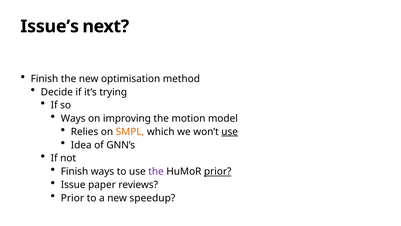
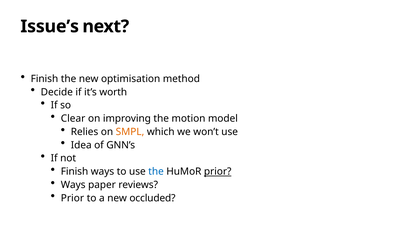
trying: trying -> worth
Ways at (73, 118): Ways -> Clear
use at (230, 132) underline: present -> none
the at (156, 171) colour: purple -> blue
Issue at (73, 184): Issue -> Ways
speedup: speedup -> occluded
